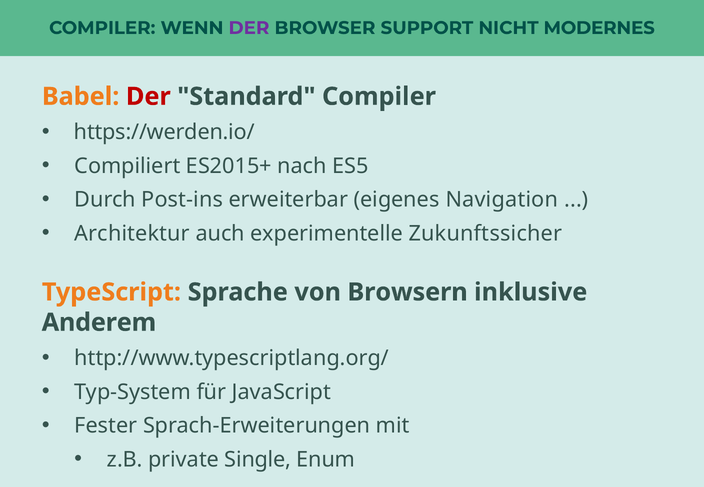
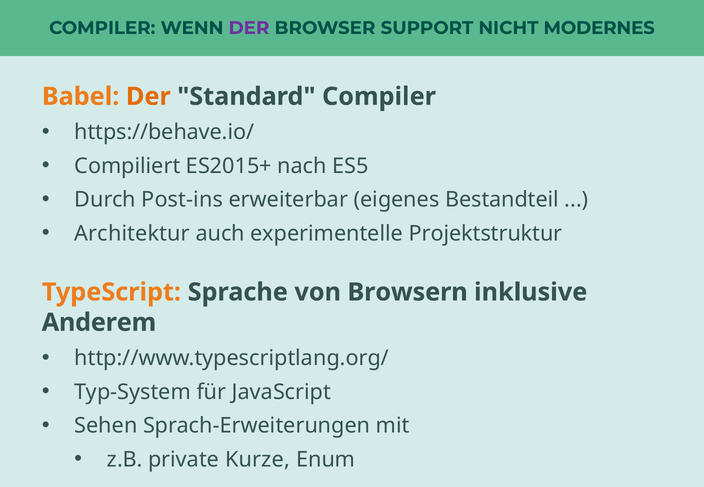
Der at (148, 97) colour: red -> orange
https://werden.io/: https://werden.io/ -> https://behave.io/
Navigation: Navigation -> Bestandteil
Zukunftssicher: Zukunftssicher -> Projektstruktur
Fester: Fester -> Sehen
Single: Single -> Kurze
